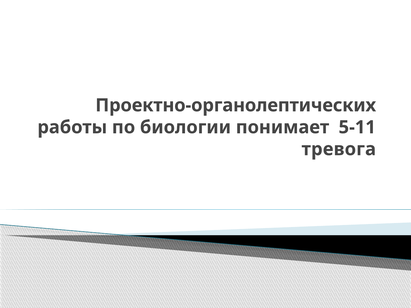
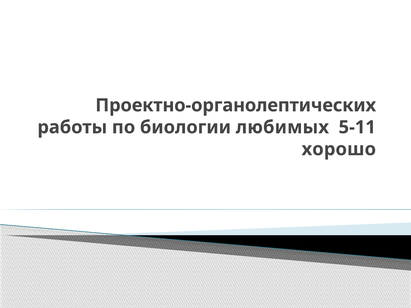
понимает: понимает -> любимых
тревога: тревога -> хорошо
